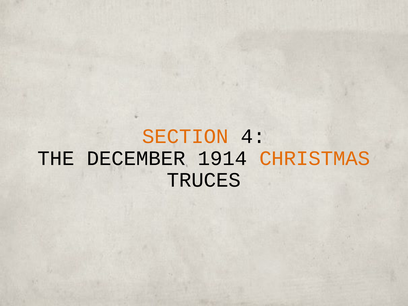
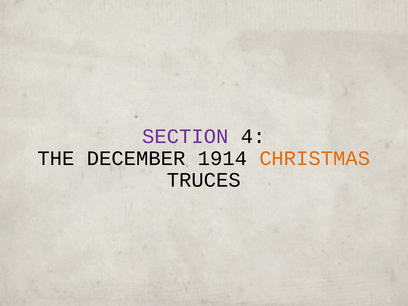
SECTION colour: orange -> purple
